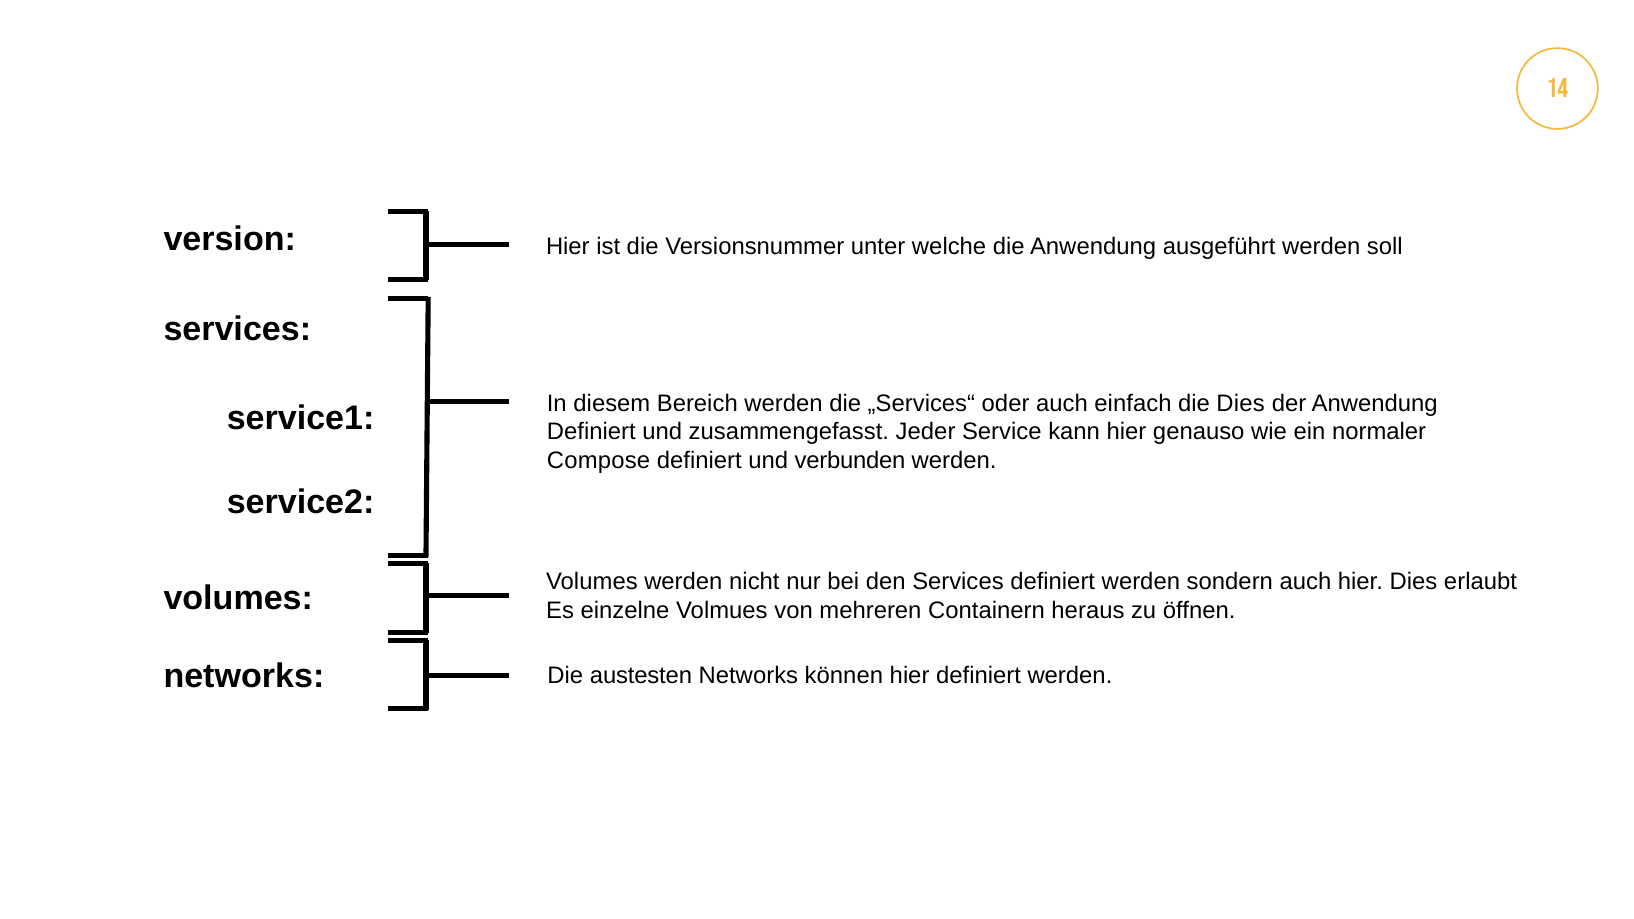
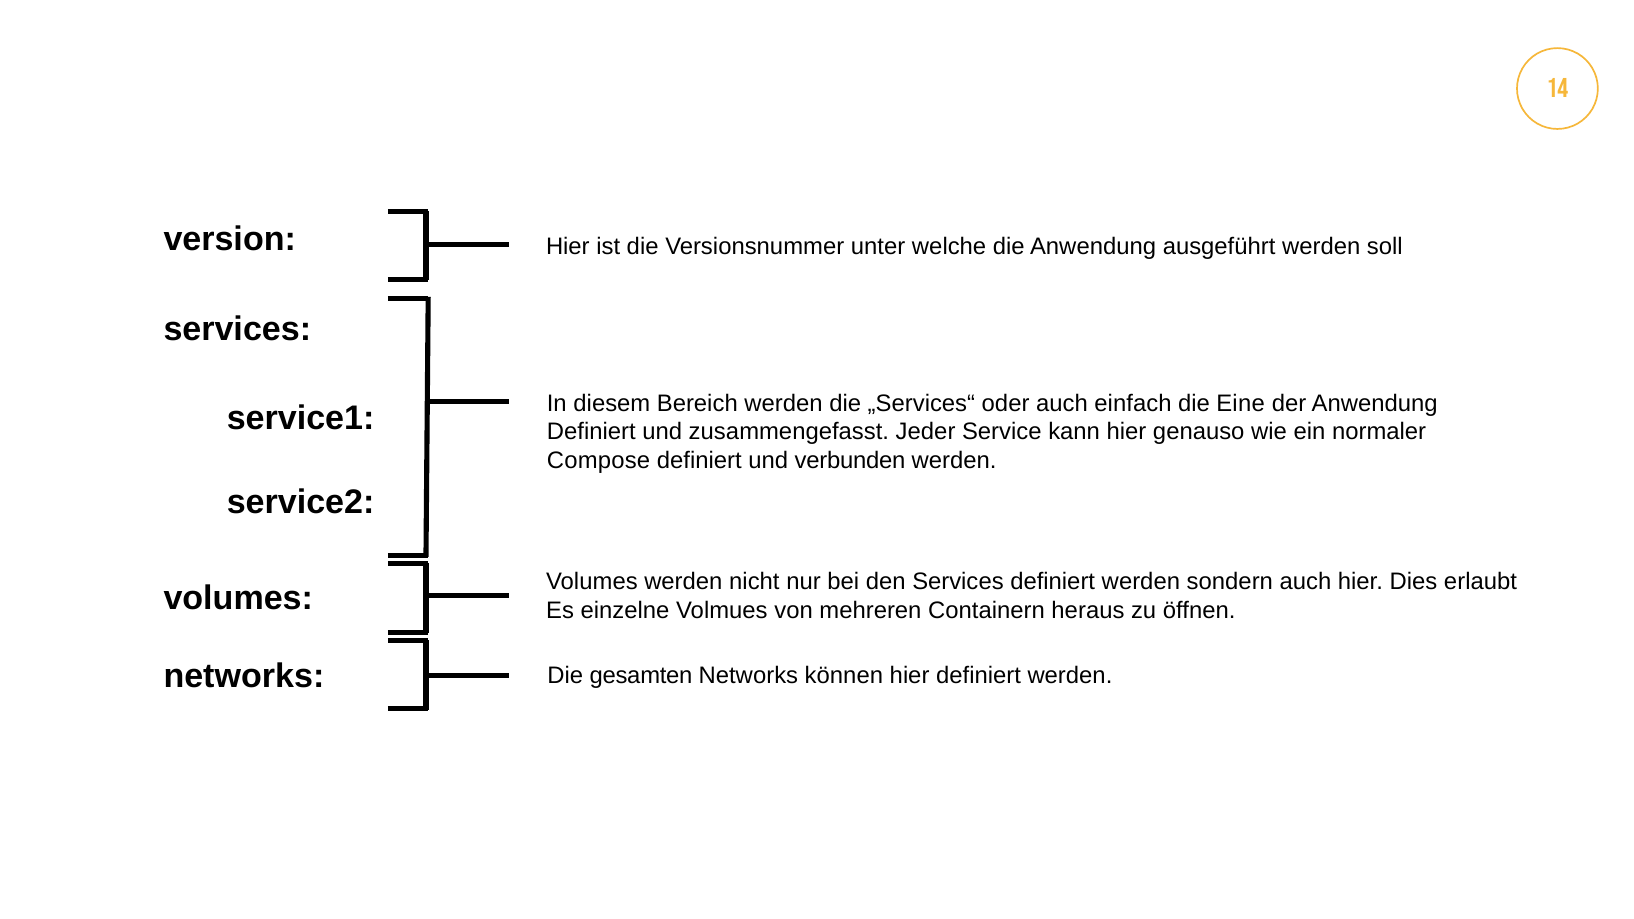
die Dies: Dies -> Eine
austesten: austesten -> gesamten
